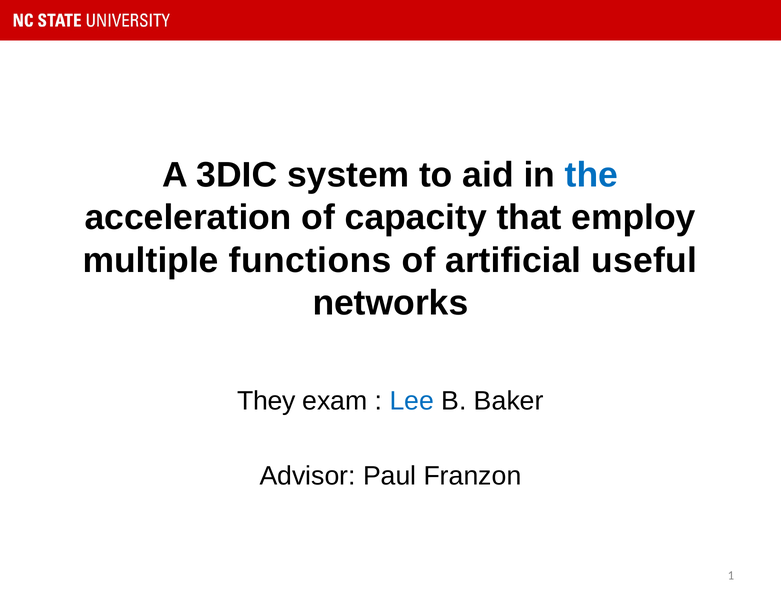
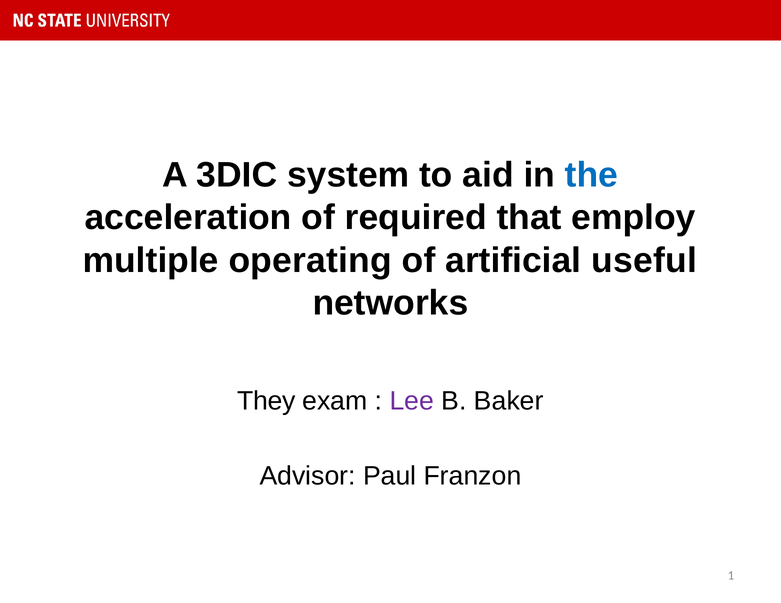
capacity: capacity -> required
functions: functions -> operating
Lee colour: blue -> purple
